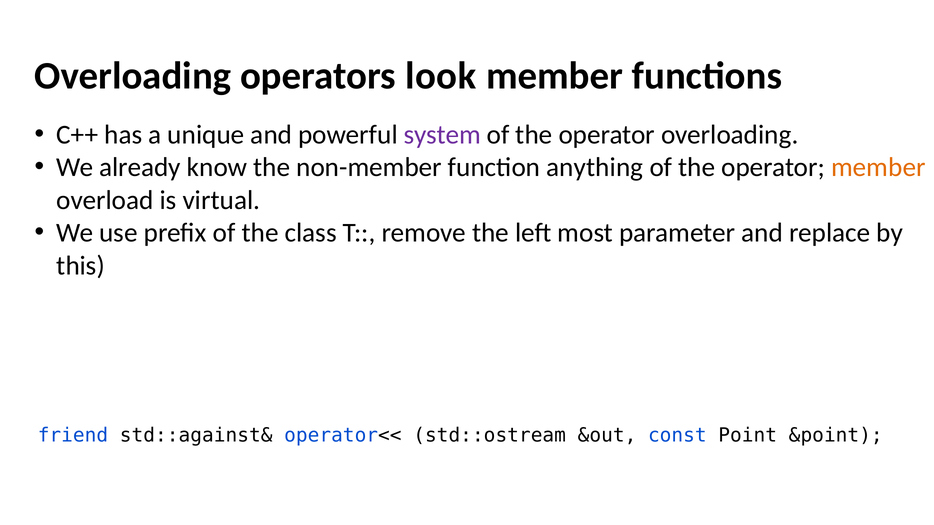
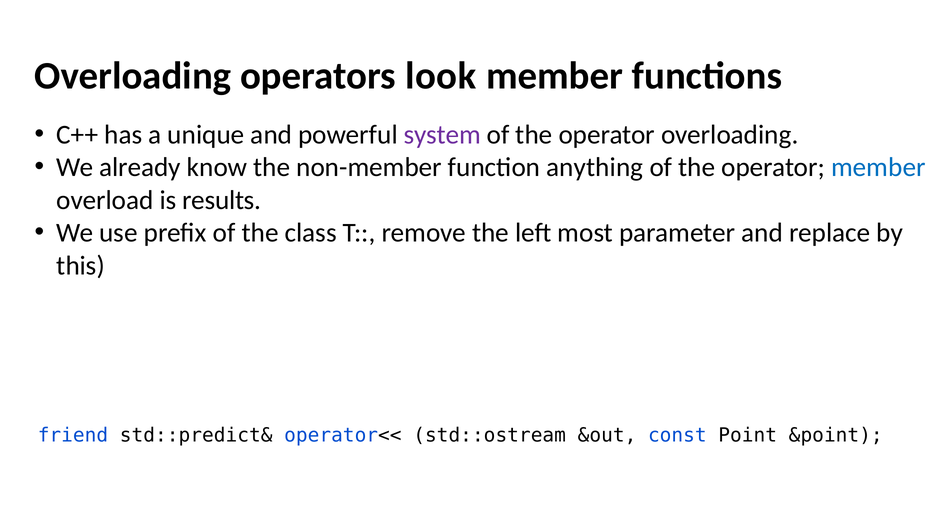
member at (878, 168) colour: orange -> blue
virtual: virtual -> results
std::against&: std::against& -> std::predict&
